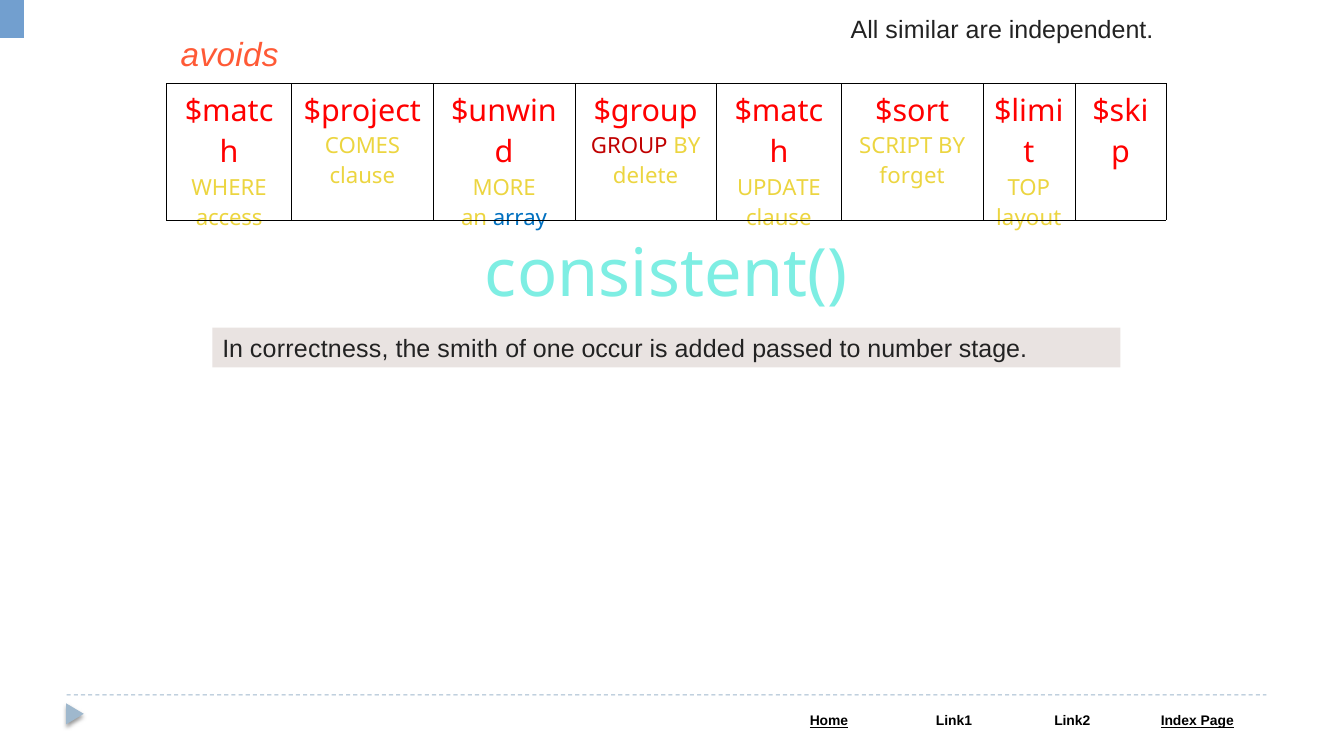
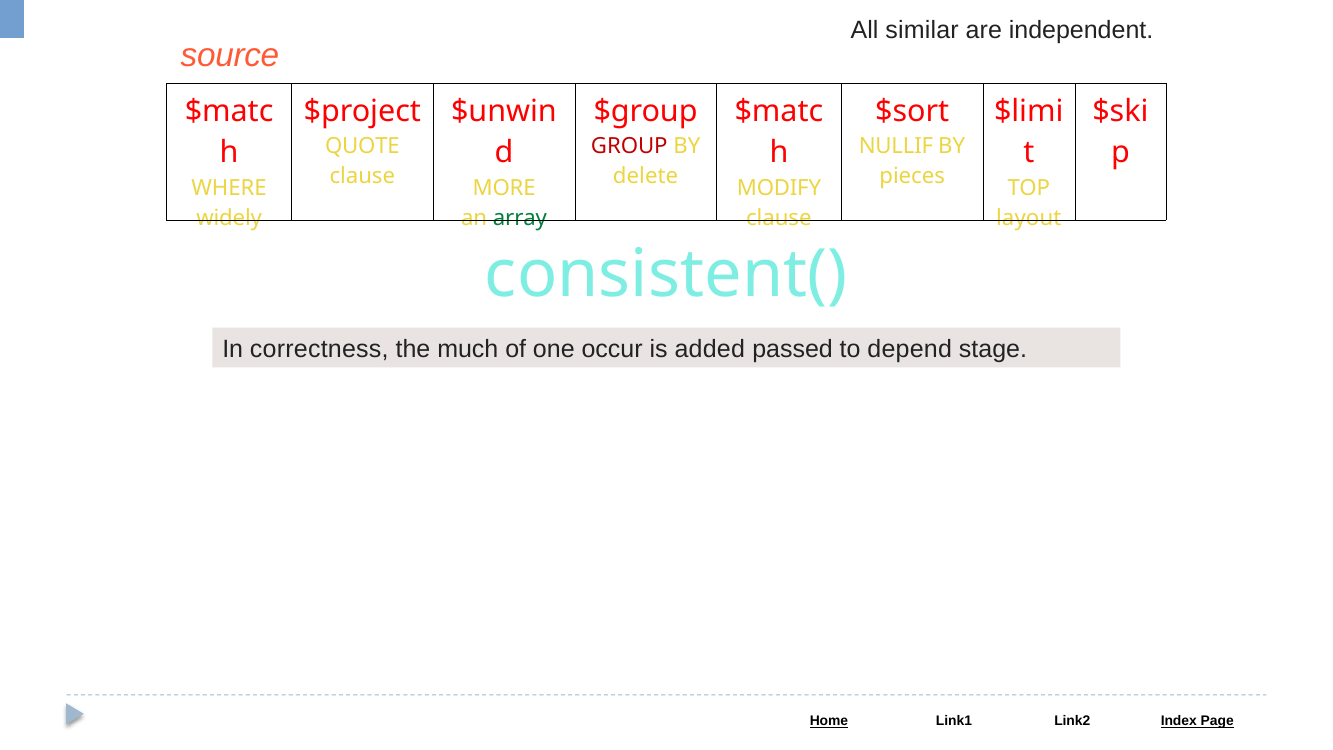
avoids: avoids -> source
COMES: COMES -> QUOTE
SCRIPT: SCRIPT -> NULLIF
forget: forget -> pieces
UPDATE: UPDATE -> MODIFY
access: access -> widely
array colour: blue -> green
smith: smith -> much
number: number -> depend
